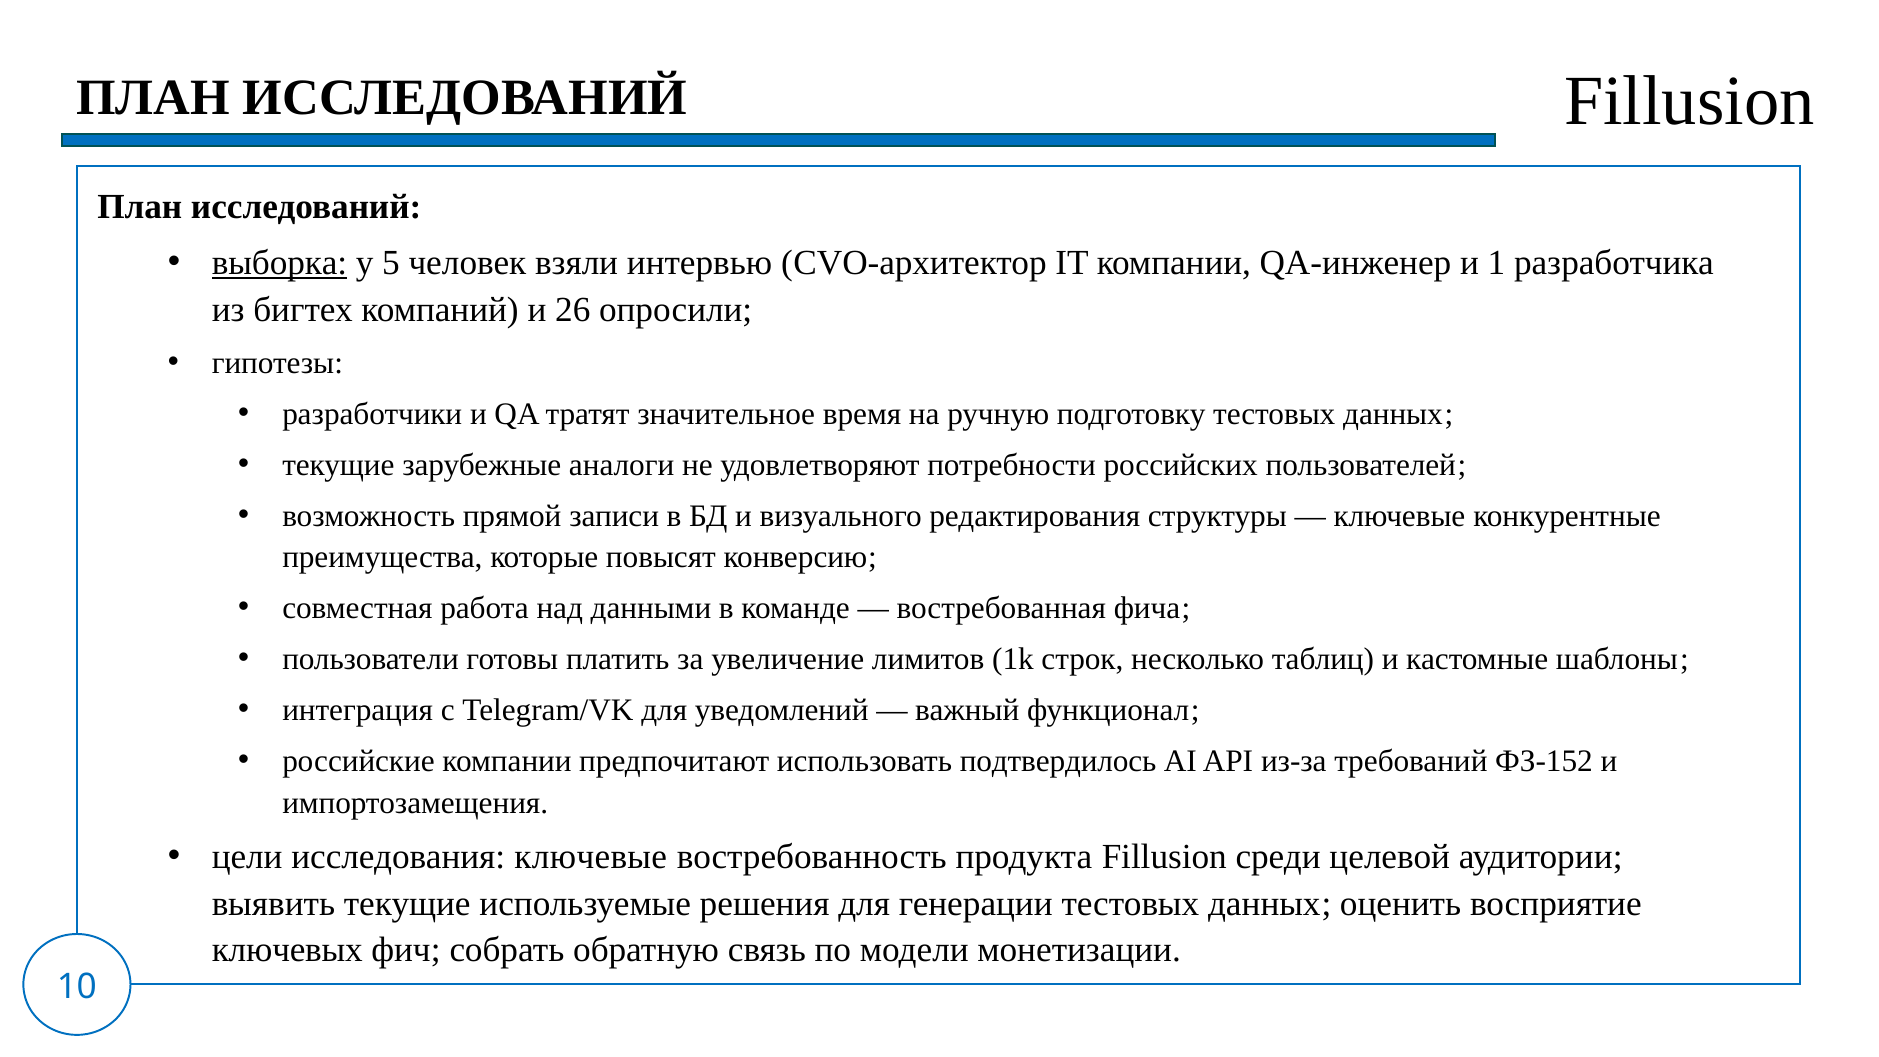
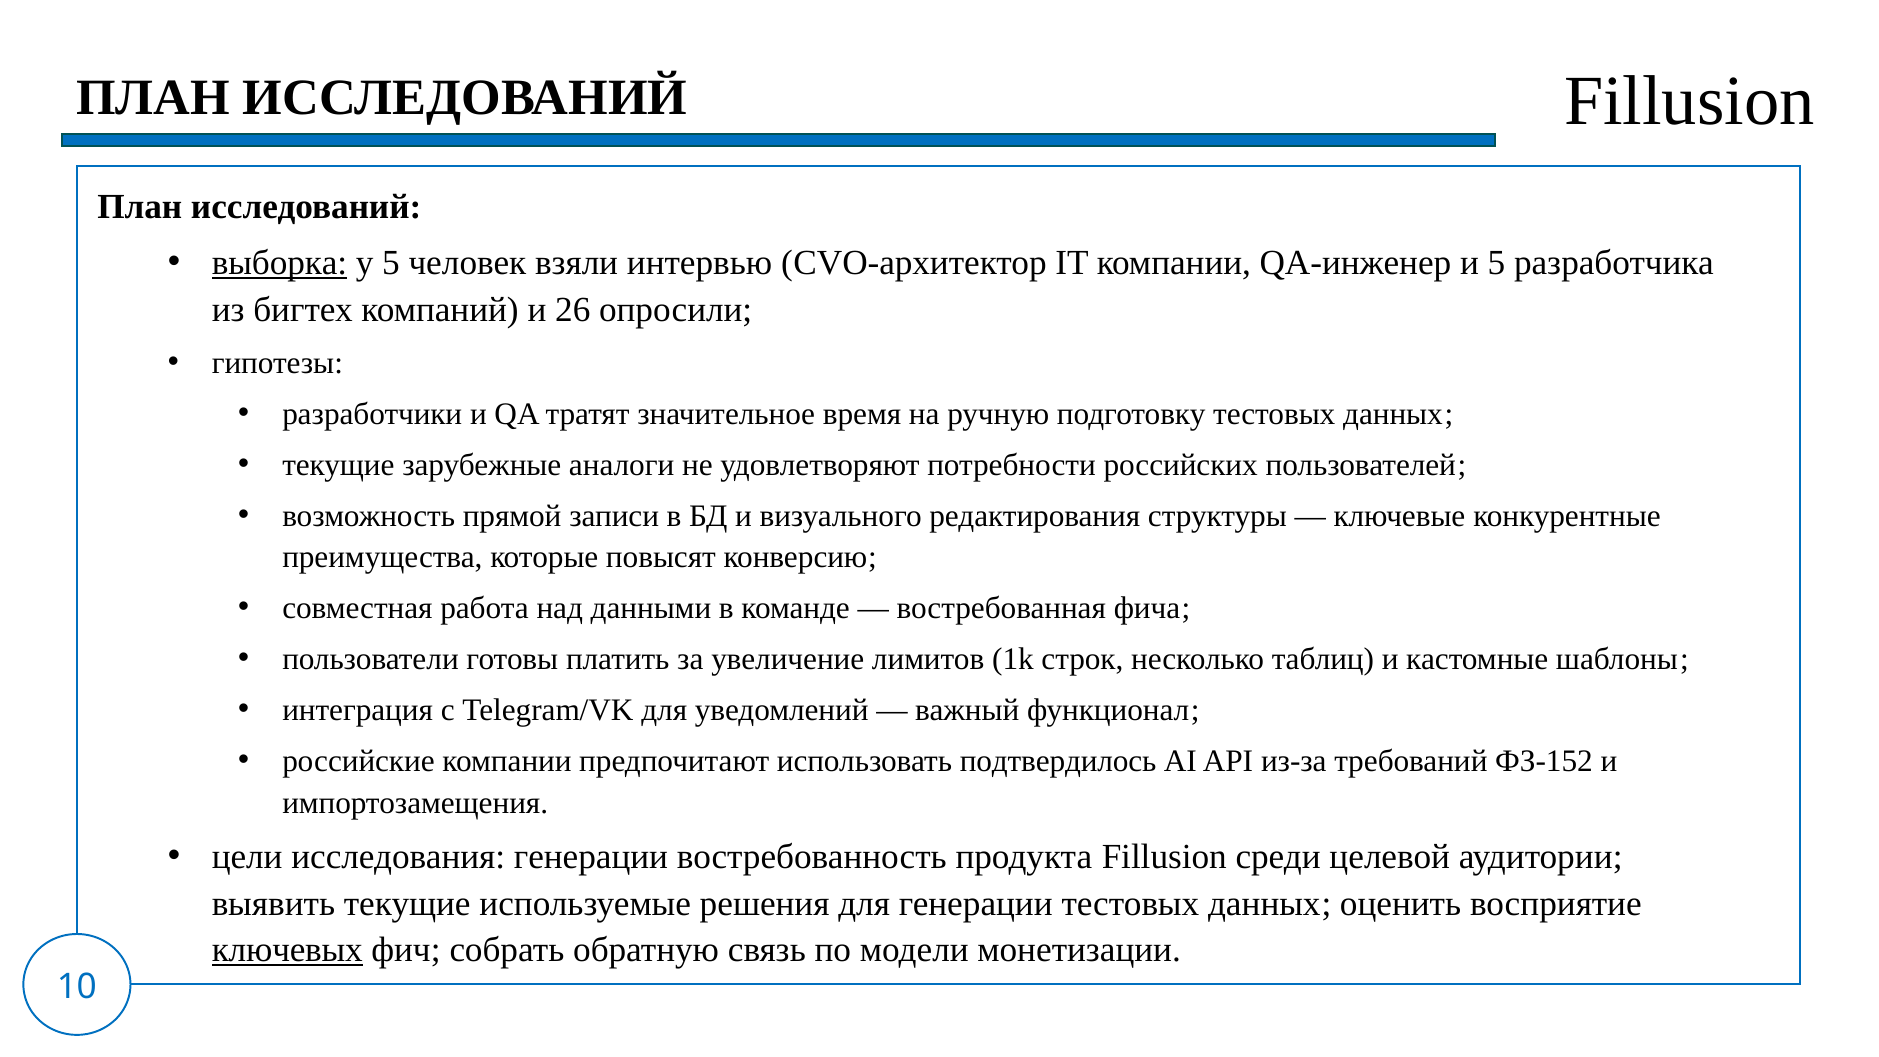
и 1: 1 -> 5
исследования ключевые: ключевые -> генерации
ключевых underline: none -> present
